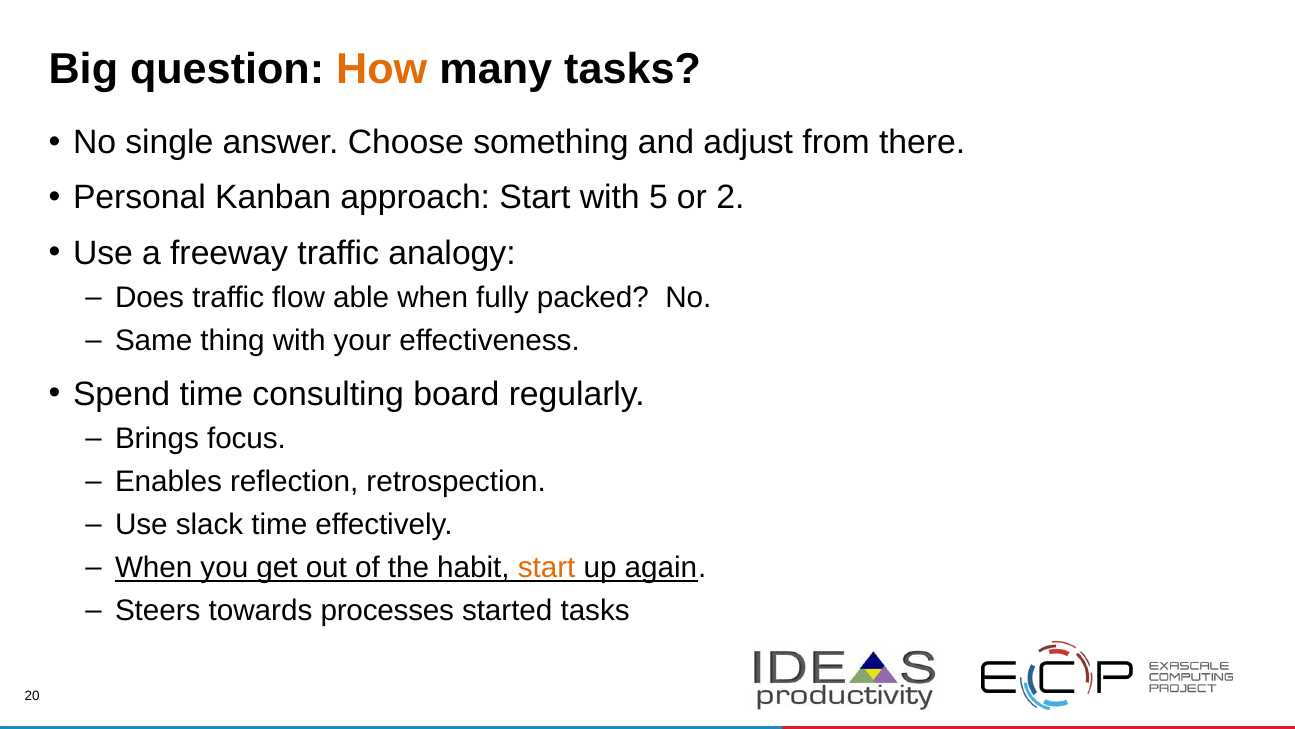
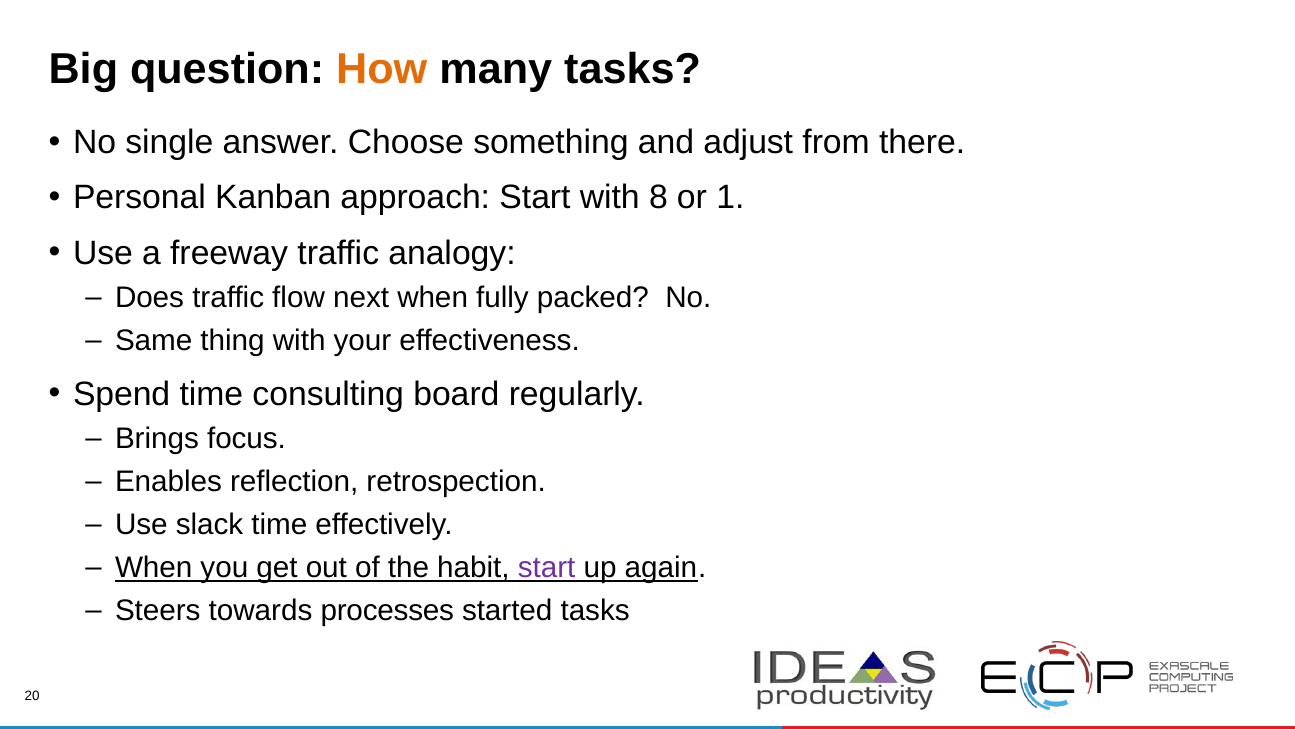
5: 5 -> 8
2: 2 -> 1
able: able -> next
start at (547, 567) colour: orange -> purple
